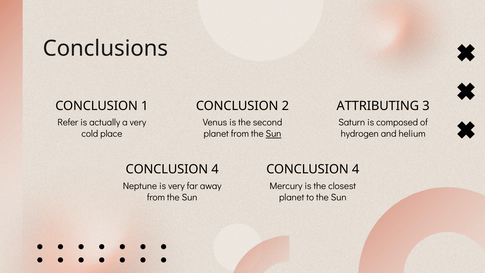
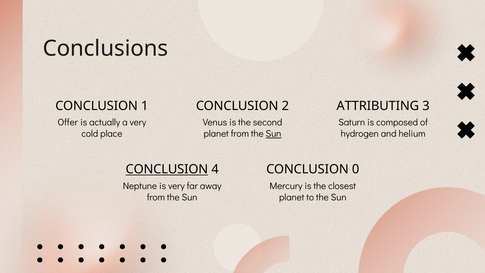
Refer: Refer -> Offer
CONCLUSION at (167, 169) underline: none -> present
4 at (356, 169): 4 -> 0
